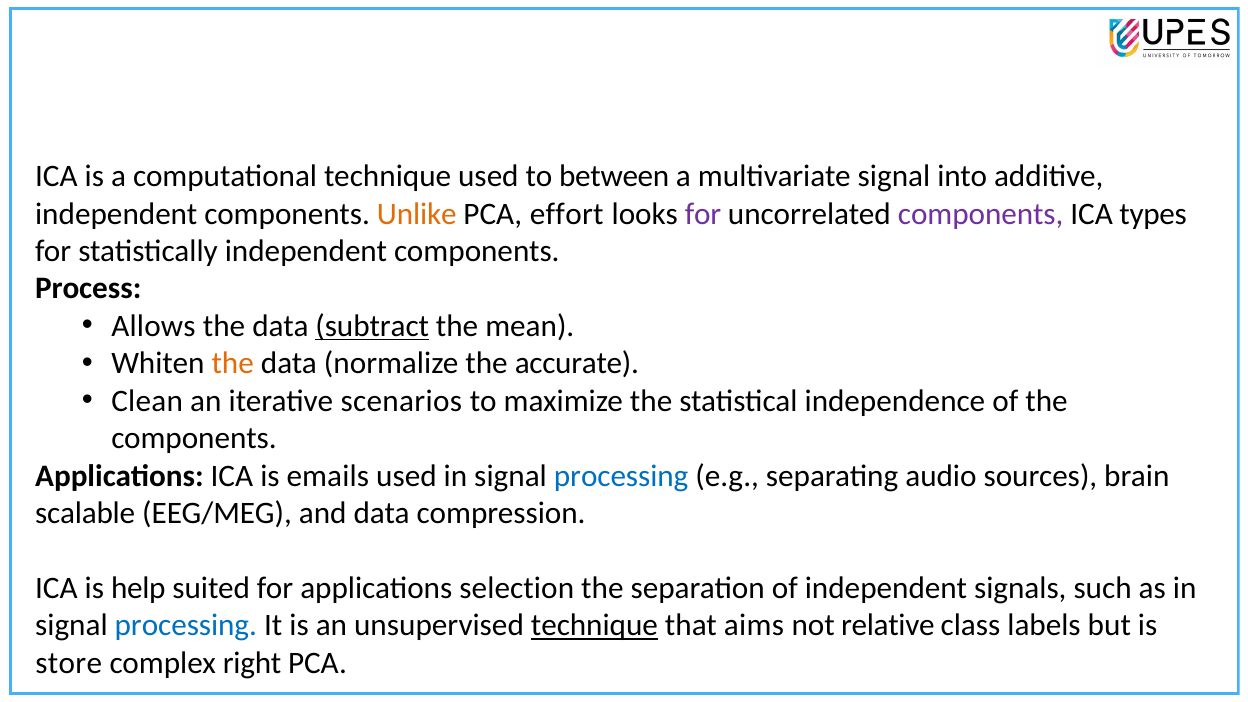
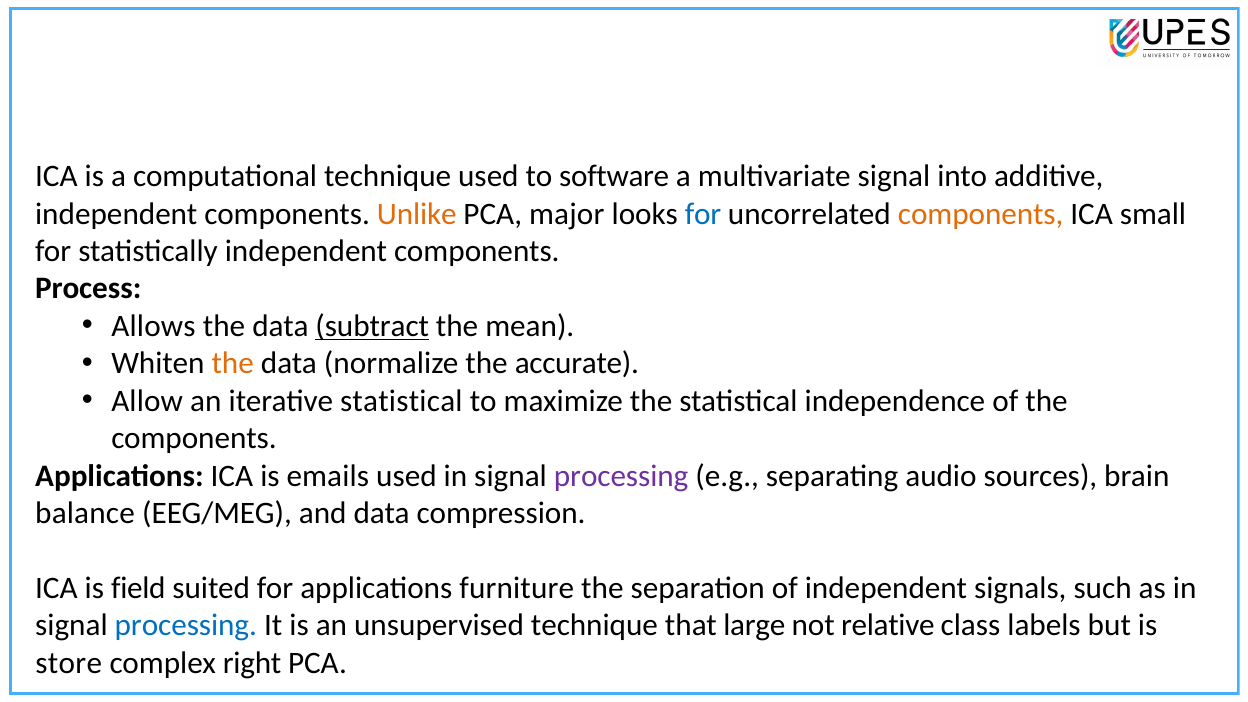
between: between -> software
effort: effort -> major
for at (703, 214) colour: purple -> blue
components at (981, 214) colour: purple -> orange
types: types -> small
Clean: Clean -> Allow
iterative scenarios: scenarios -> statistical
processing at (621, 476) colour: blue -> purple
scalable: scalable -> balance
help: help -> field
selection: selection -> furniture
technique at (594, 626) underline: present -> none
aims: aims -> large
